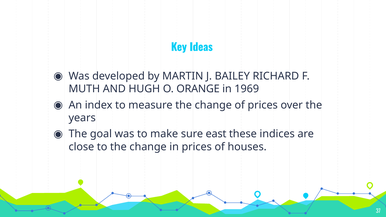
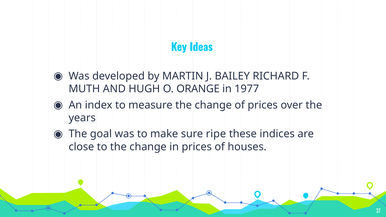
1969: 1969 -> 1977
east: east -> ripe
